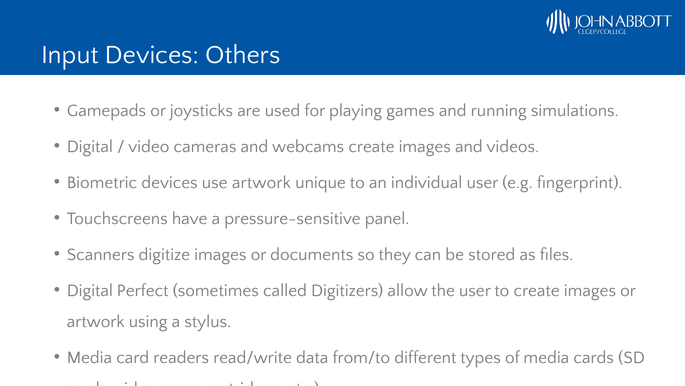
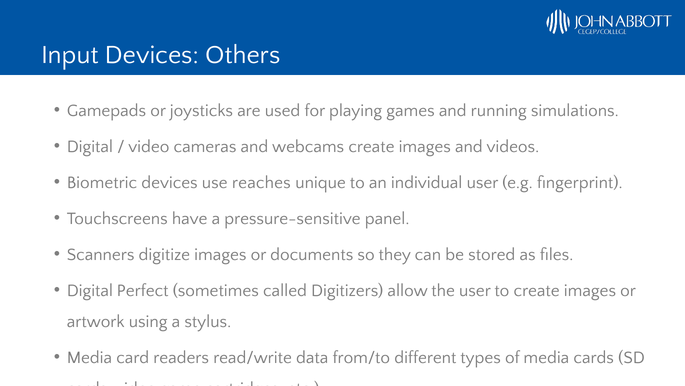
use artwork: artwork -> reaches
